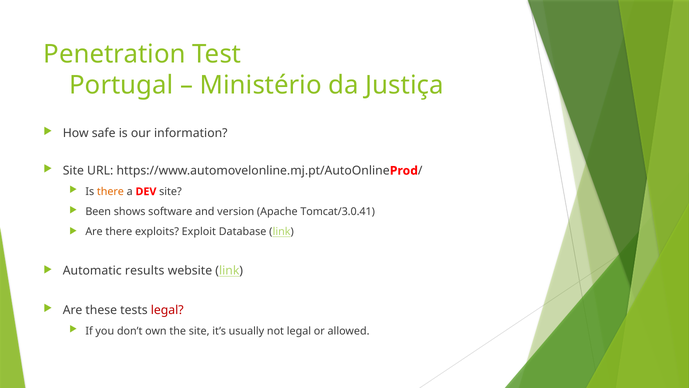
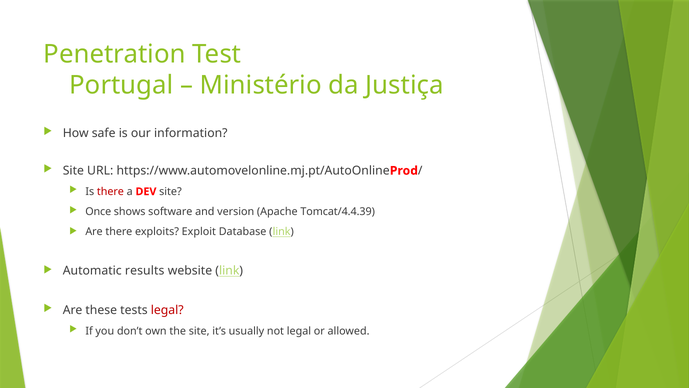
there at (110, 191) colour: orange -> red
Been: Been -> Once
Tomcat/3.0.41: Tomcat/3.0.41 -> Tomcat/4.4.39
